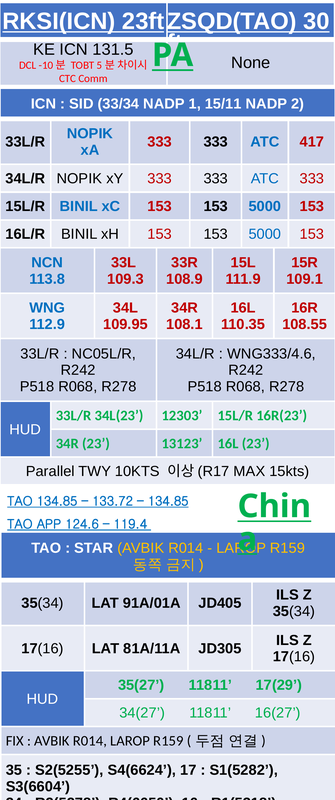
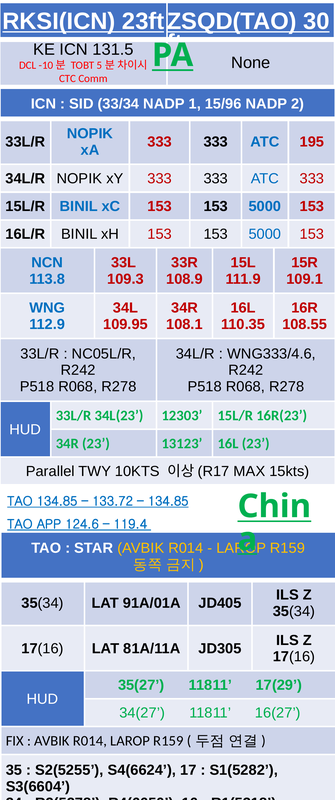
15/11: 15/11 -> 15/96
417: 417 -> 195
